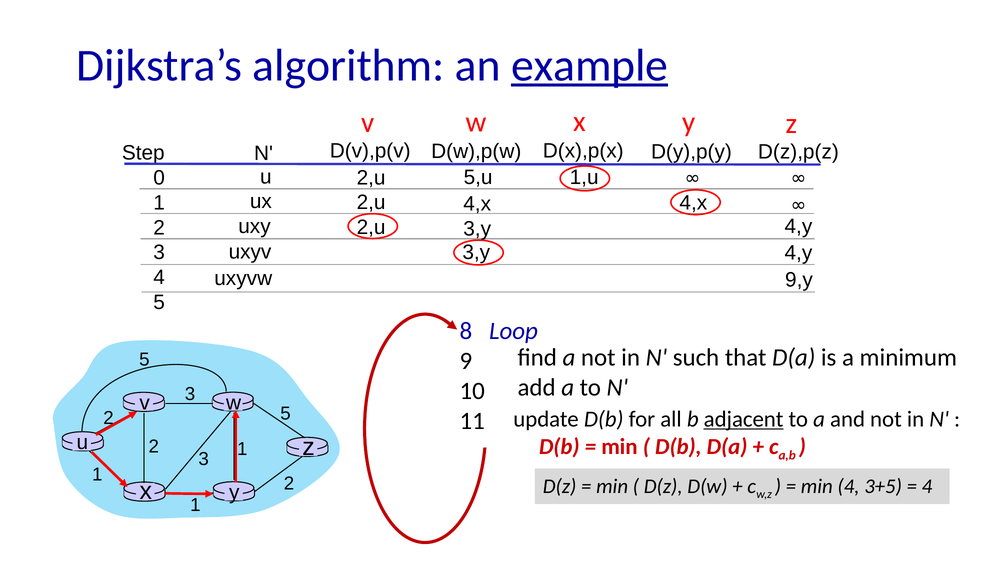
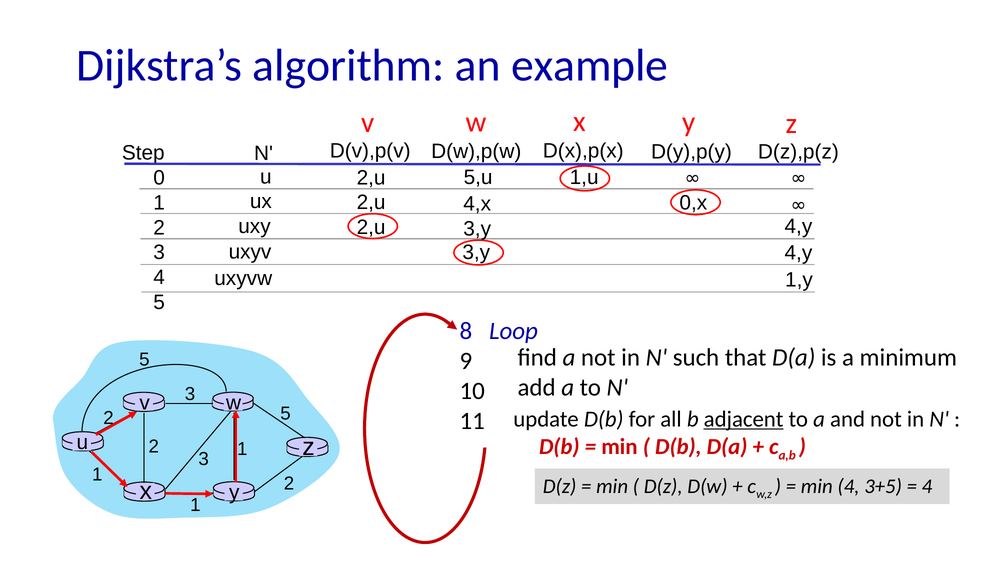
example underline: present -> none
4,x at (693, 203): 4,x -> 0,x
9,y: 9,y -> 1,y
